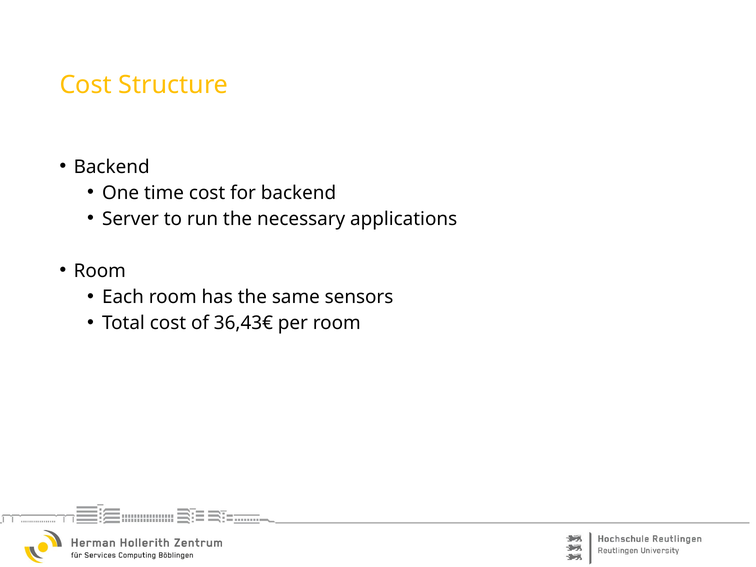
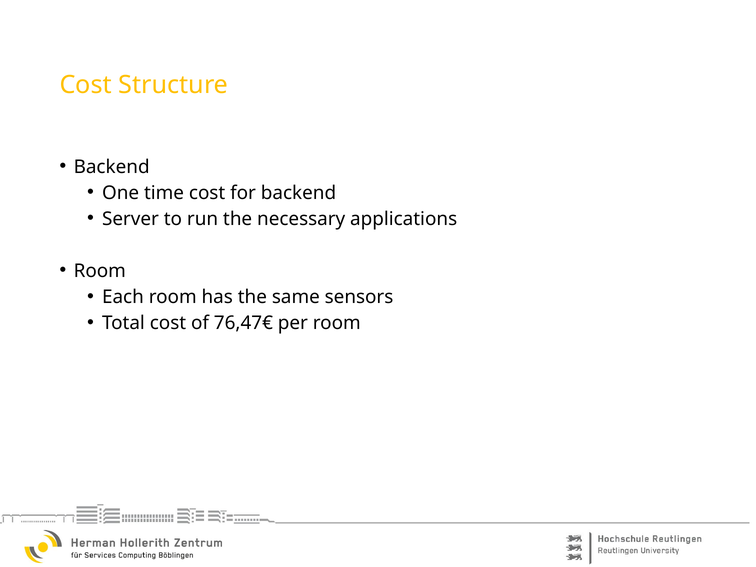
36,43€: 36,43€ -> 76,47€
